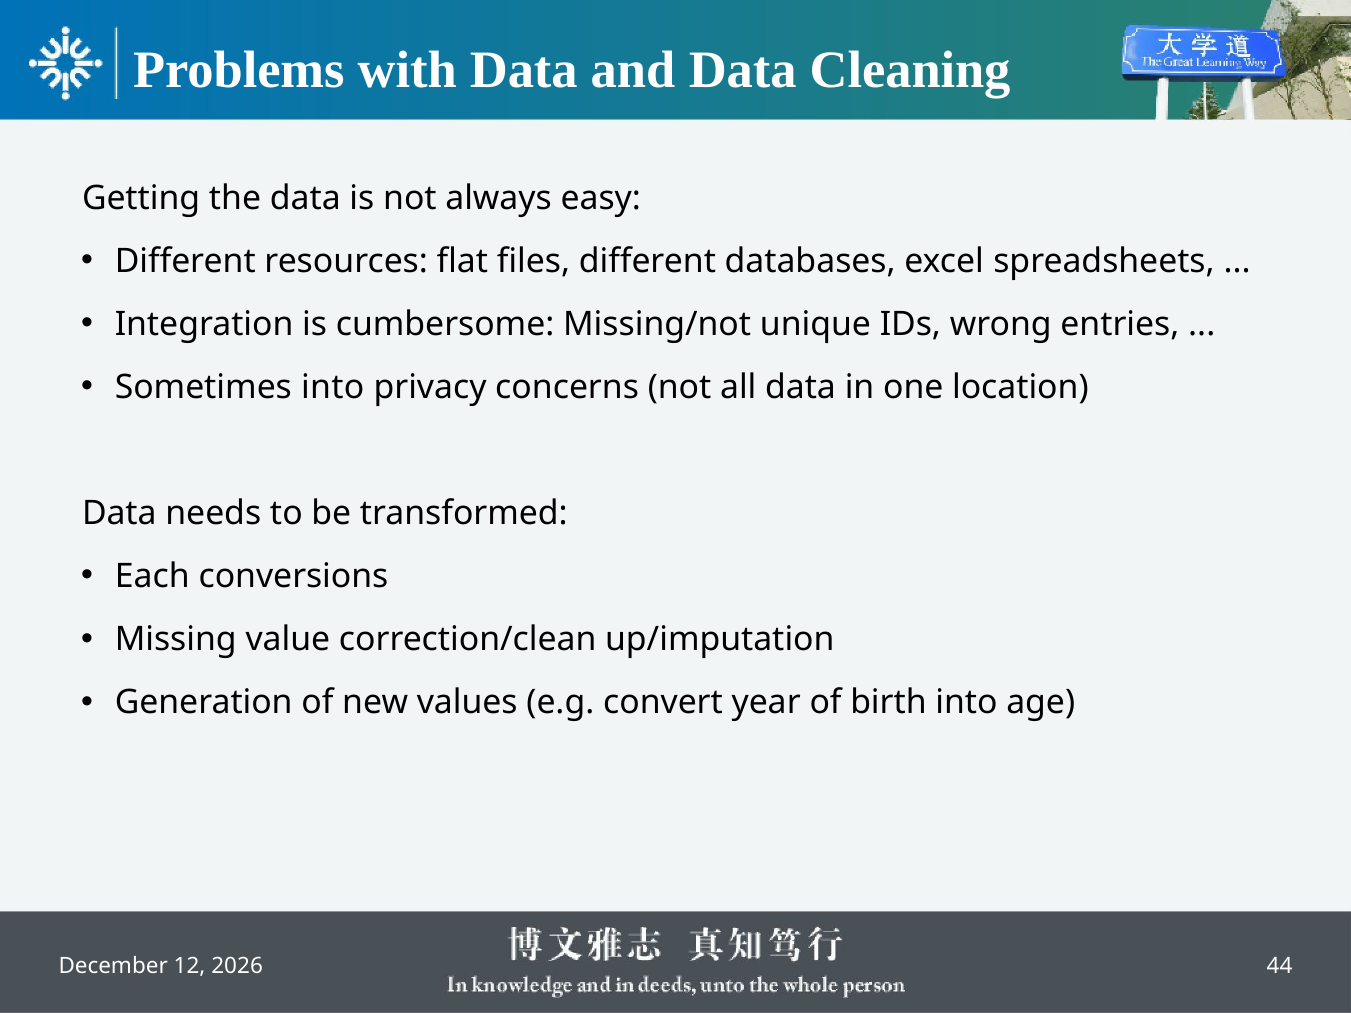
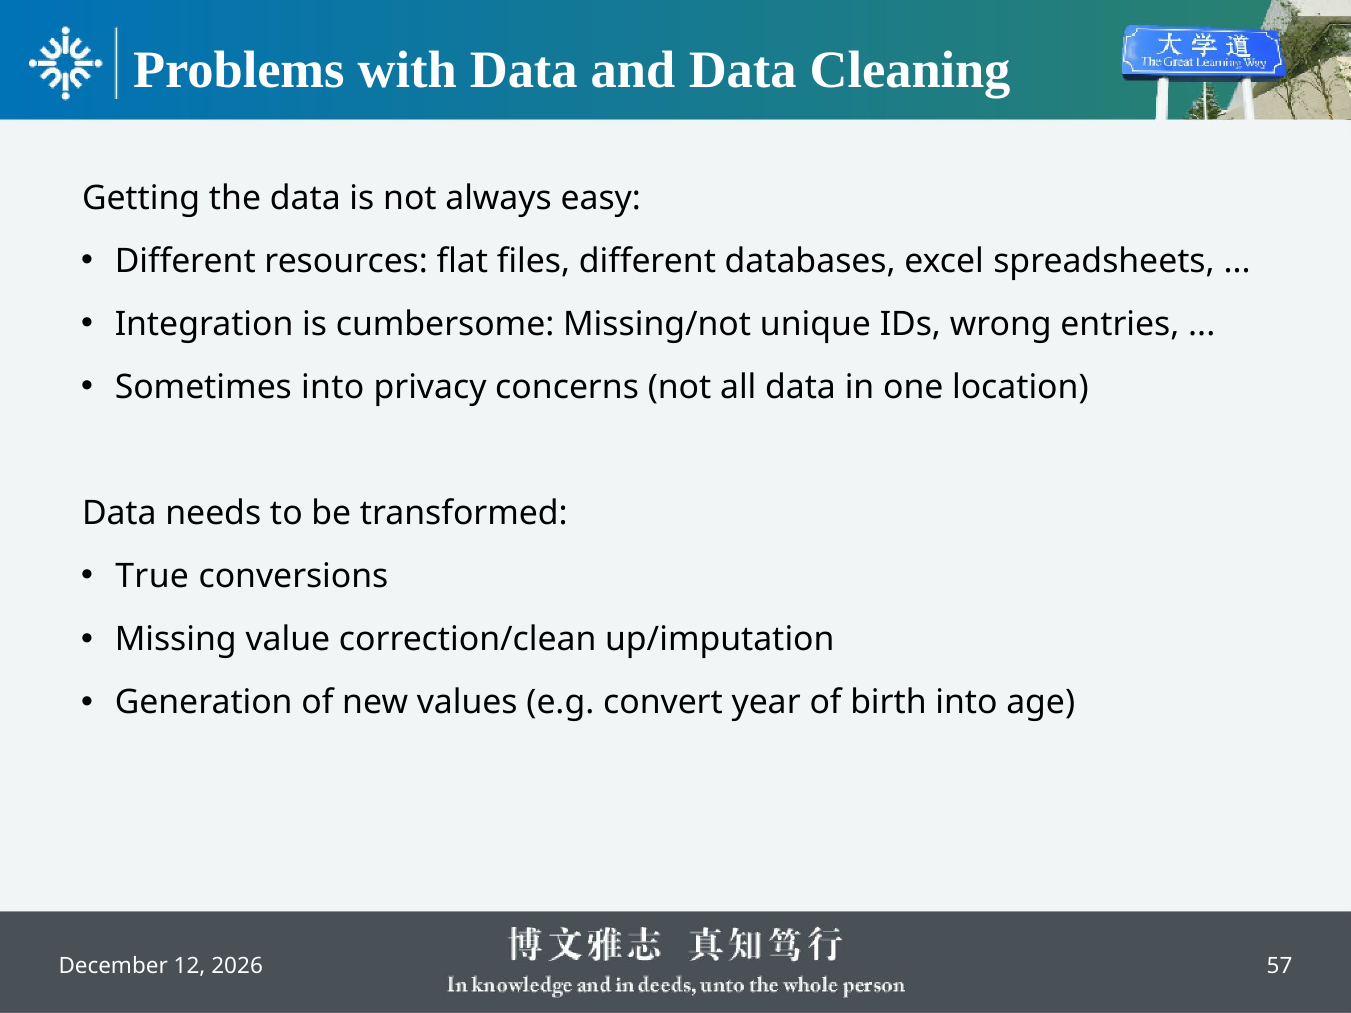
Each: Each -> True
44: 44 -> 57
